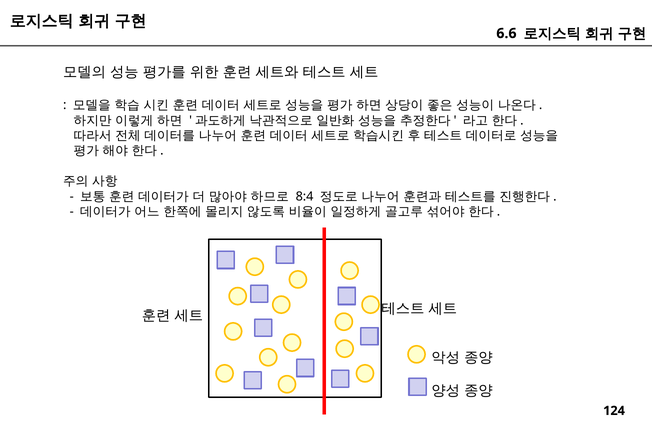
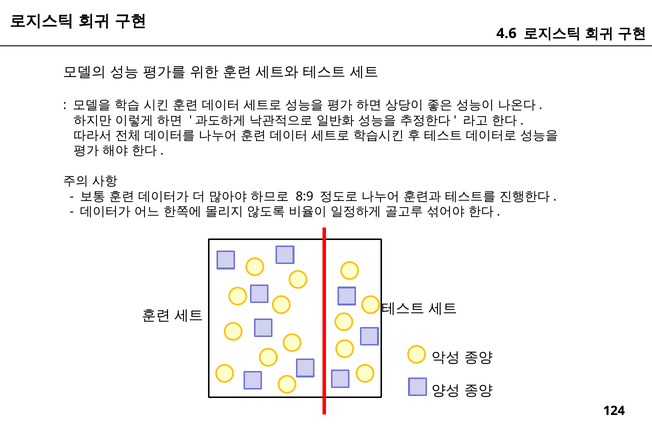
6.6: 6.6 -> 4.6
8:4: 8:4 -> 8:9
